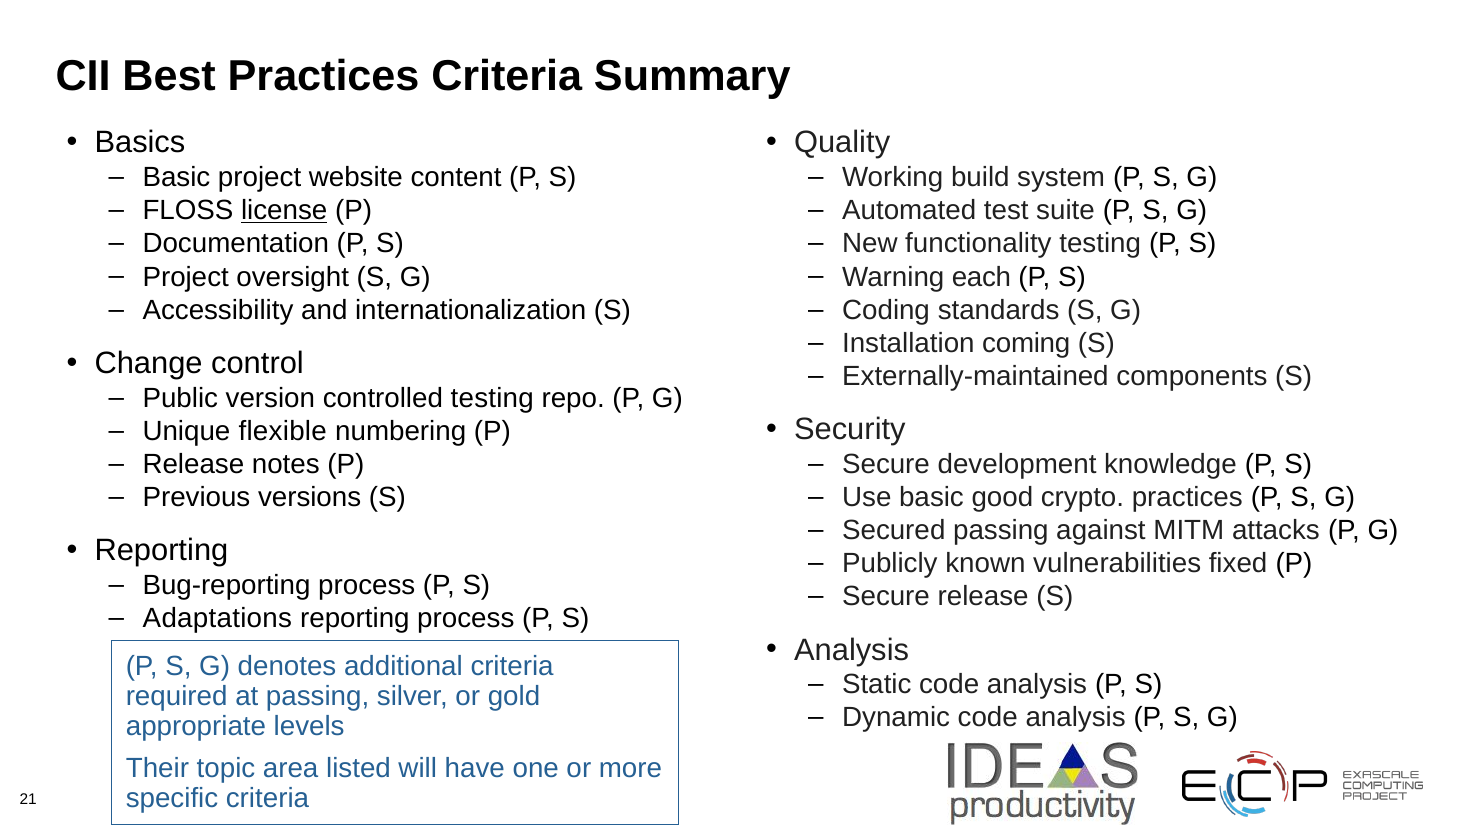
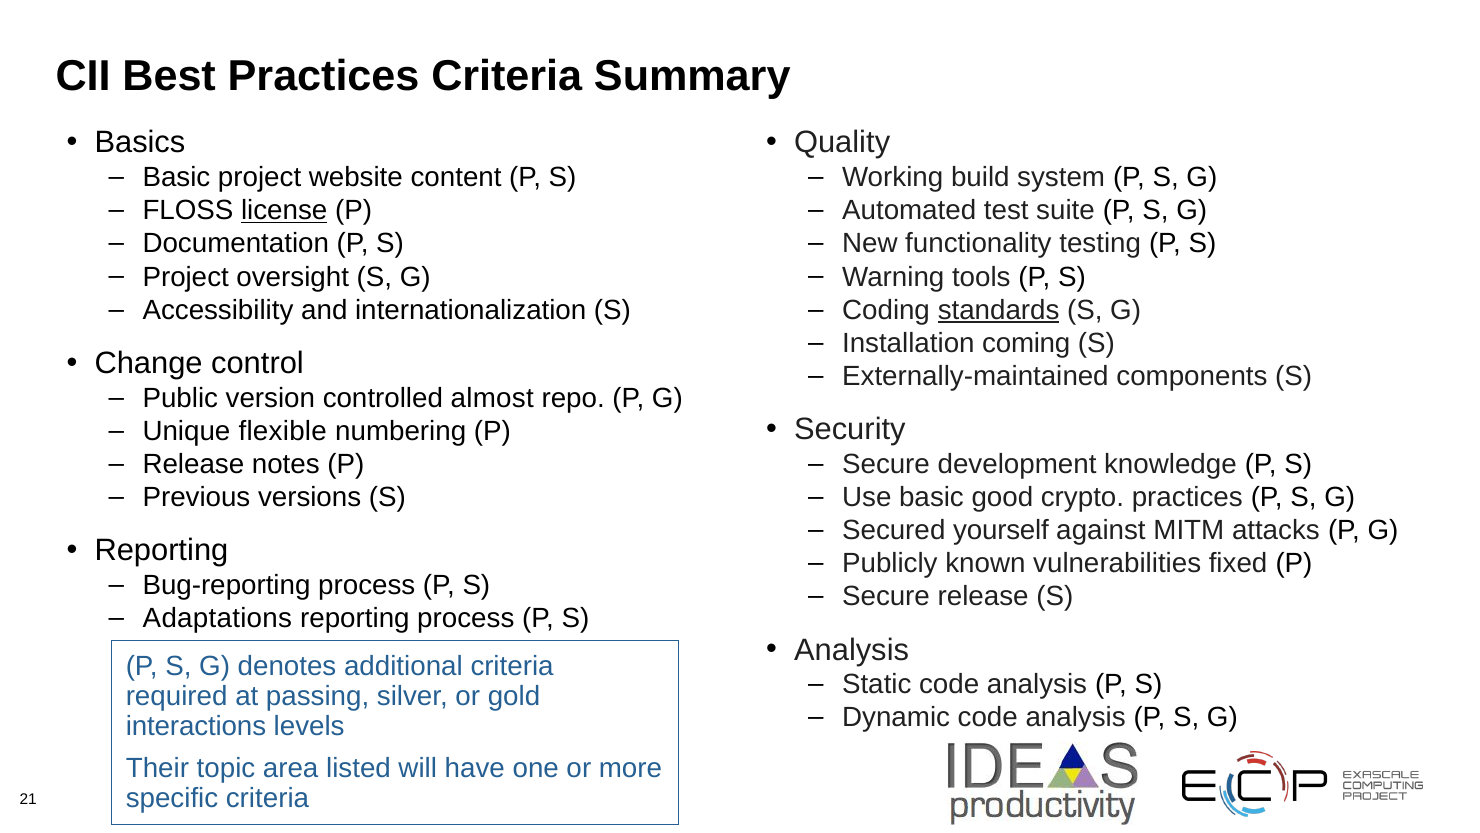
each: each -> tools
standards underline: none -> present
controlled testing: testing -> almost
Secured passing: passing -> yourself
appropriate: appropriate -> interactions
